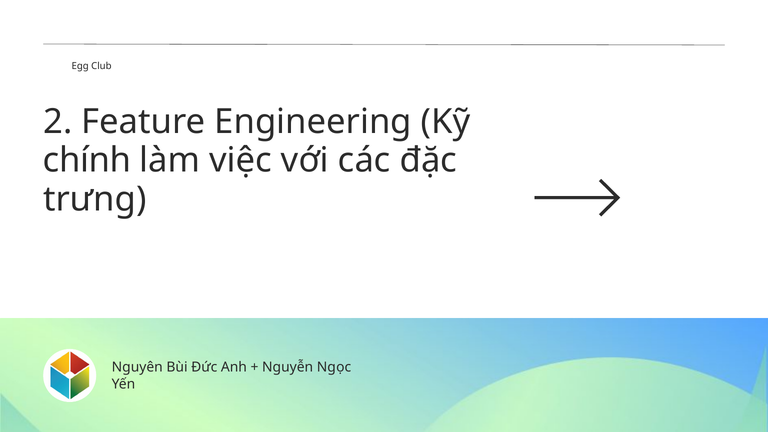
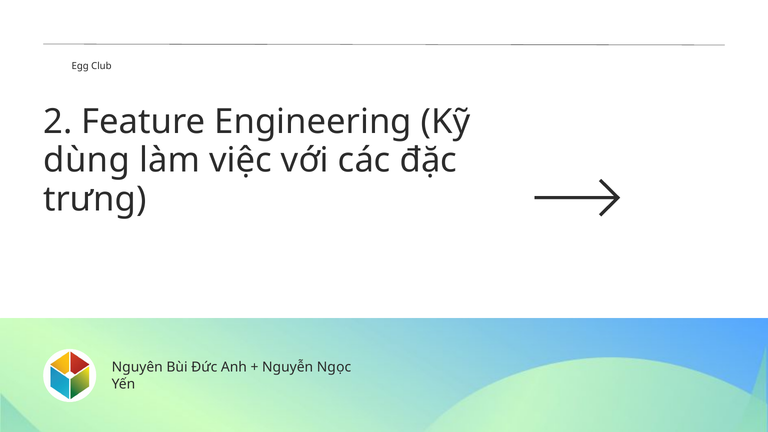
chính: chính -> dùng
